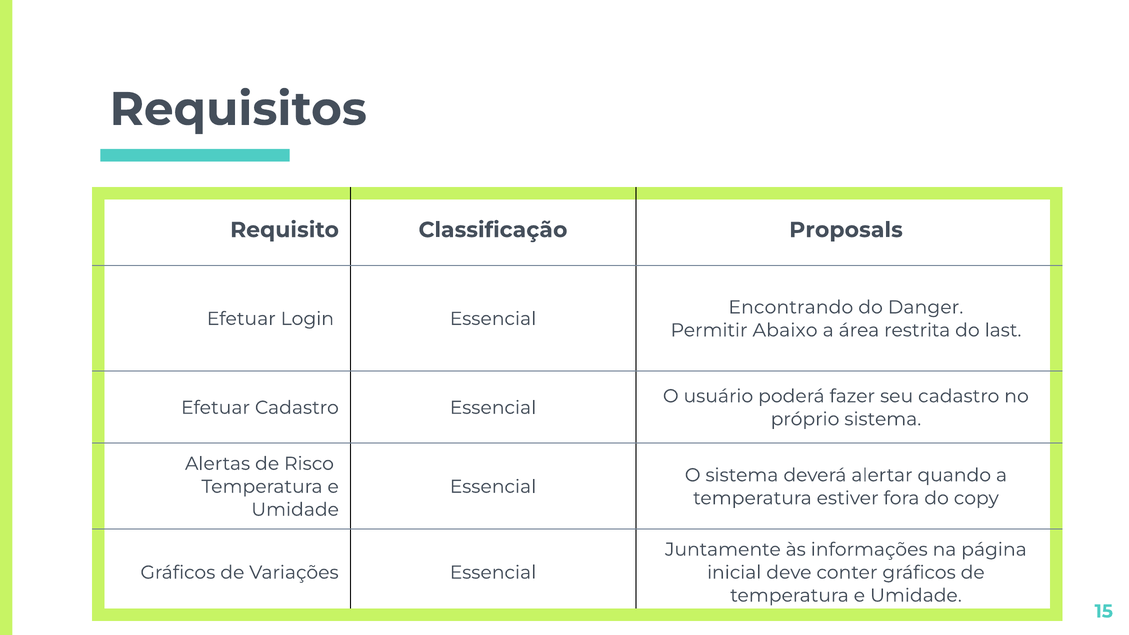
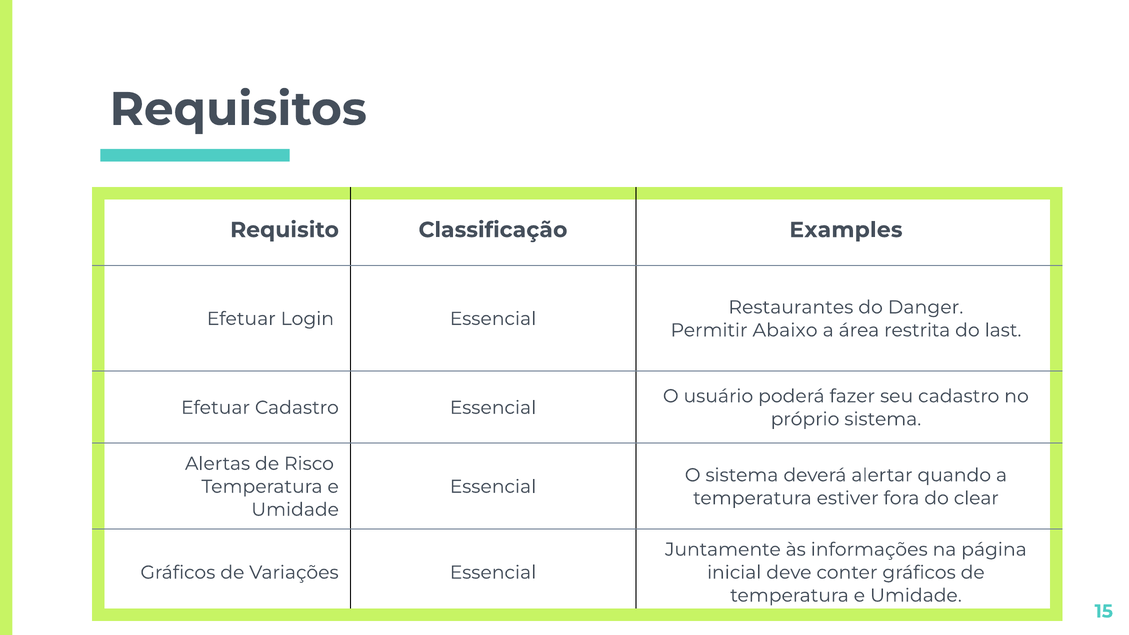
Proposals: Proposals -> Examples
Encontrando: Encontrando -> Restaurantes
copy: copy -> clear
